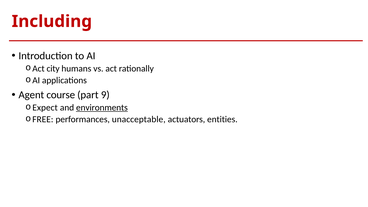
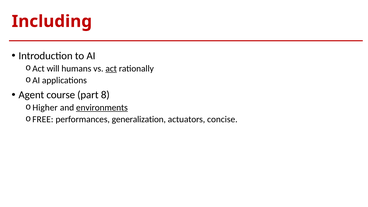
city: city -> will
act at (111, 68) underline: none -> present
9: 9 -> 8
Expect: Expect -> Higher
unacceptable: unacceptable -> generalization
entities: entities -> concise
